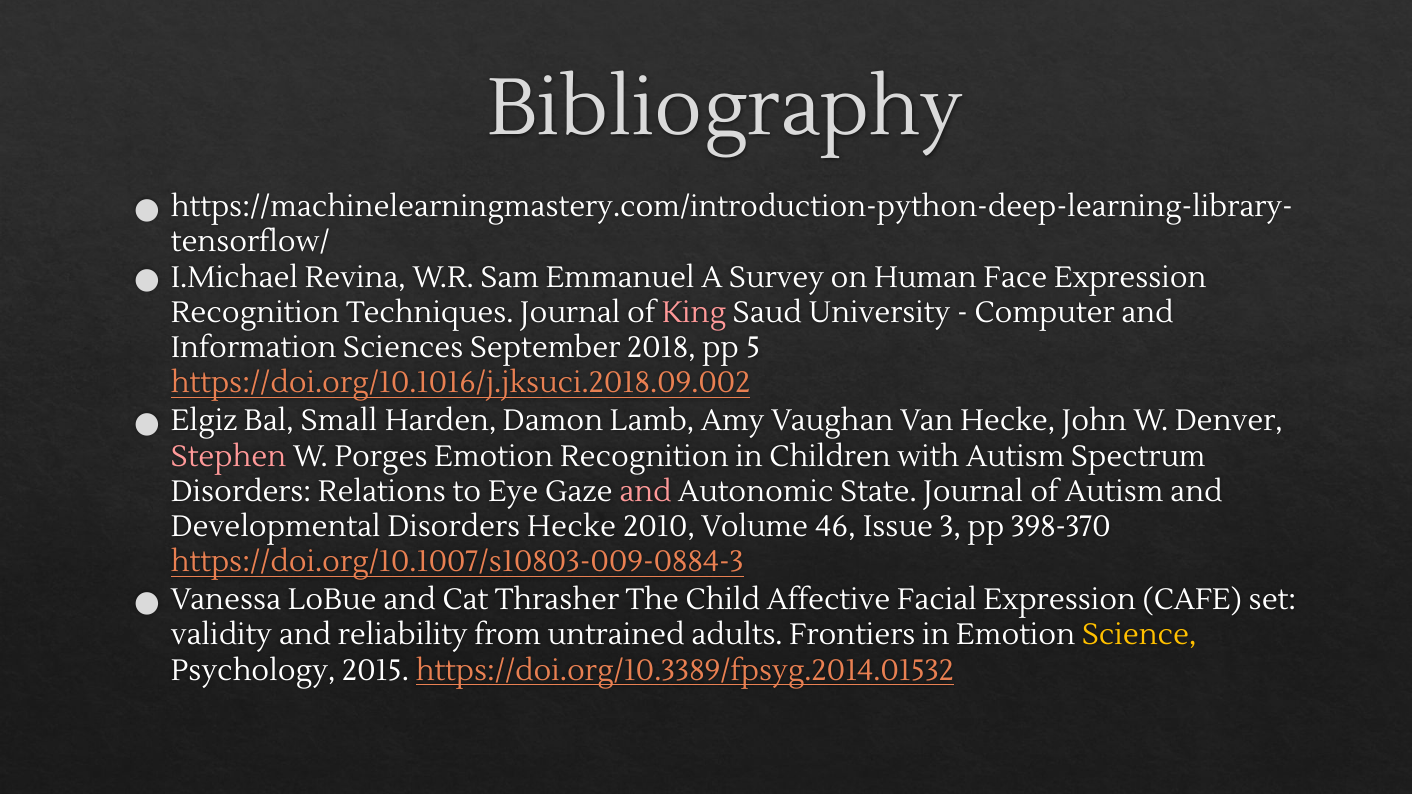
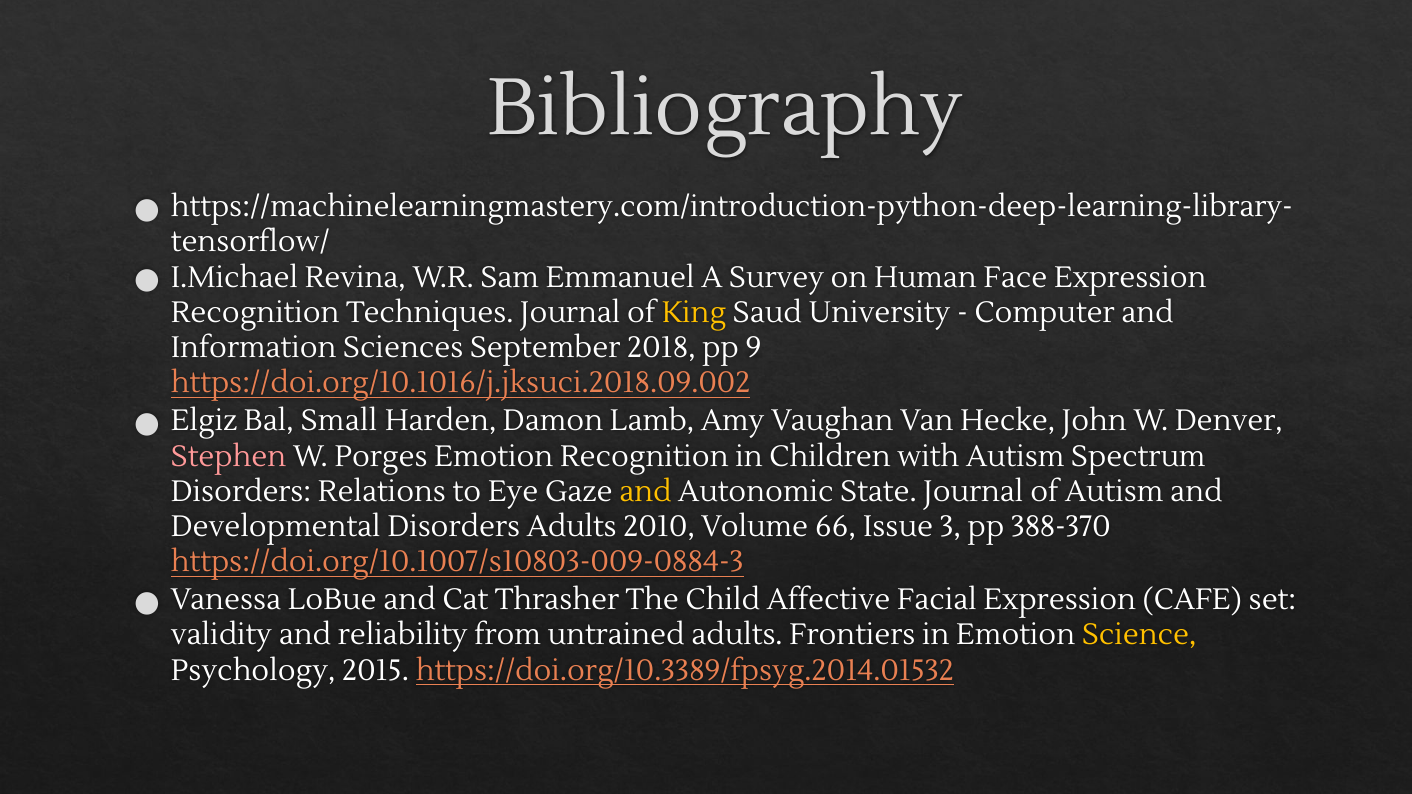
King colour: pink -> yellow
5: 5 -> 9
and at (645, 492) colour: pink -> yellow
Disorders Hecke: Hecke -> Adults
46: 46 -> 66
398-370: 398-370 -> 388-370
